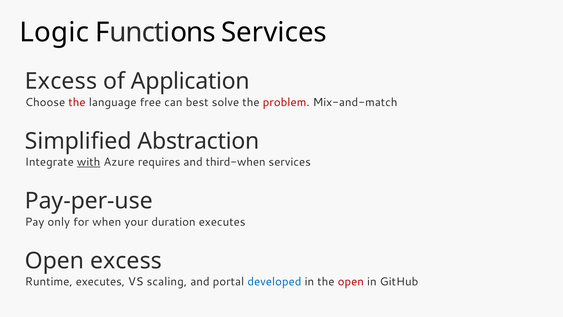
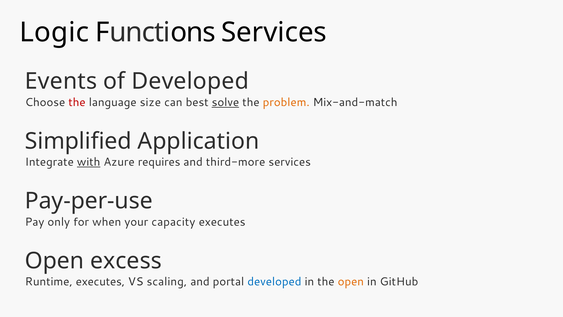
Excess at (61, 81): Excess -> Events
of Application: Application -> Developed
free: free -> size
solve underline: none -> present
problem colour: red -> orange
Abstraction: Abstraction -> Application
third-when: third-when -> third-more
duration: duration -> capacity
open at (351, 282) colour: red -> orange
